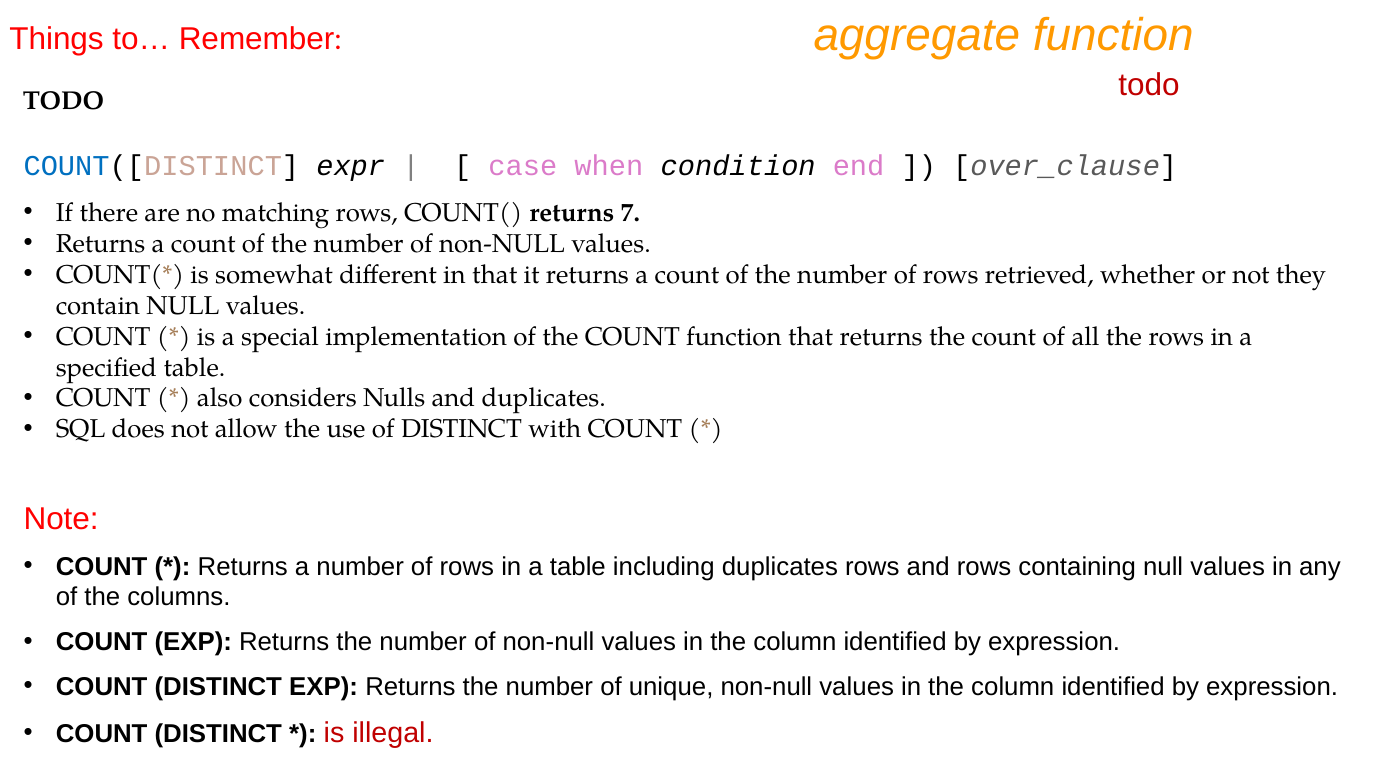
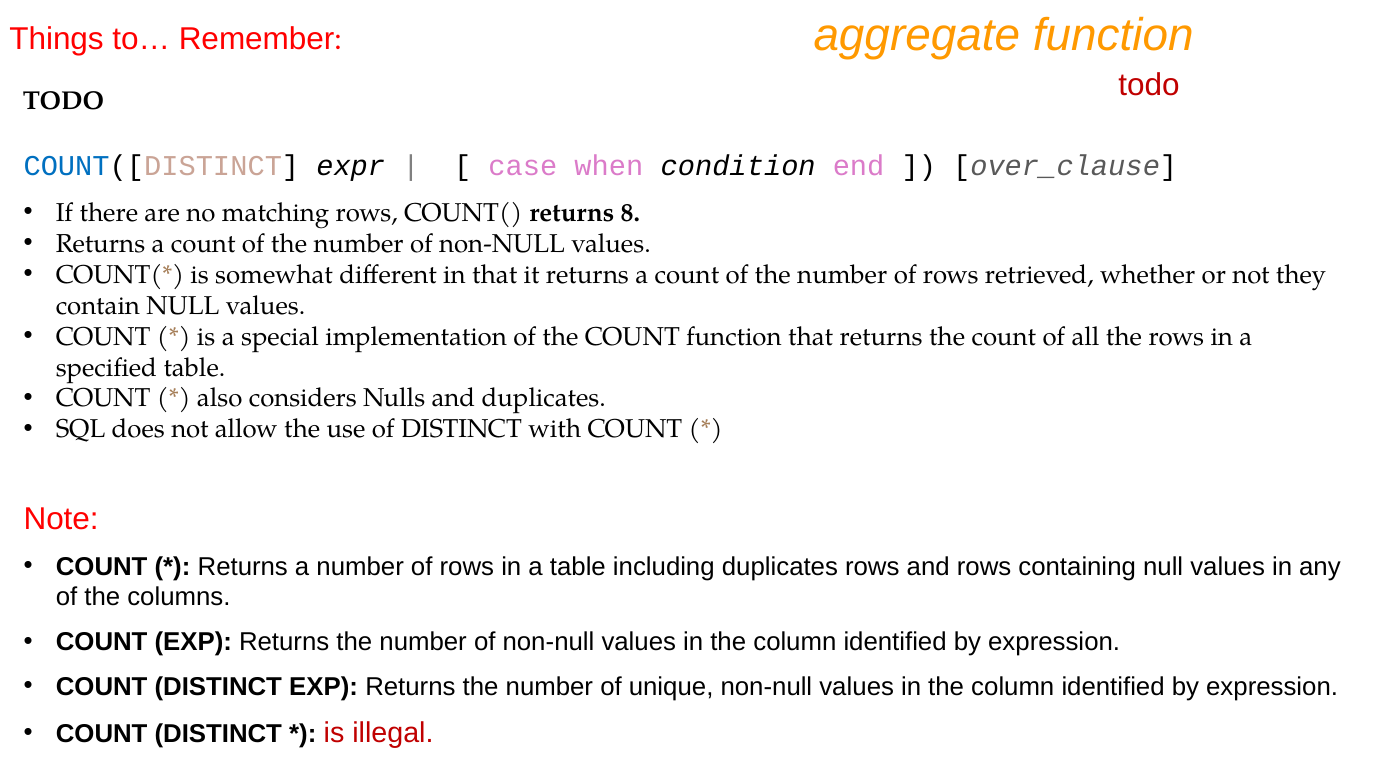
7: 7 -> 8
